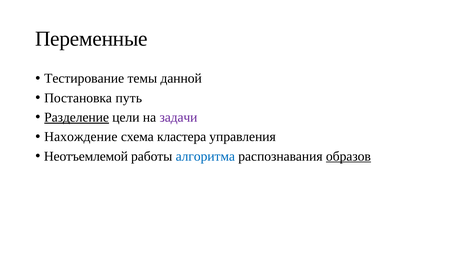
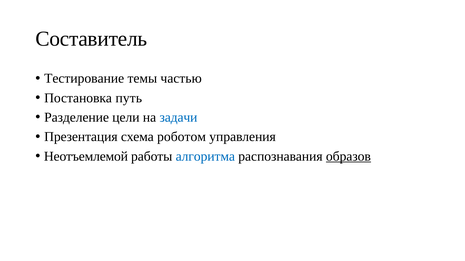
Переменные: Переменные -> Составитель
данной: данной -> частью
Разделение underline: present -> none
задачи colour: purple -> blue
Нахождение: Нахождение -> Презентация
кластера: кластера -> роботом
